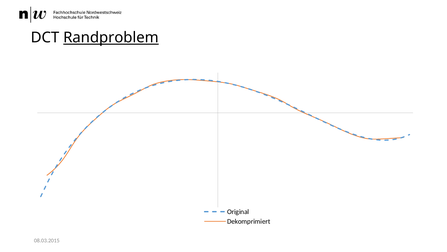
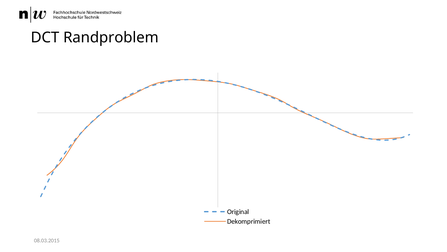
Randproblem underline: present -> none
